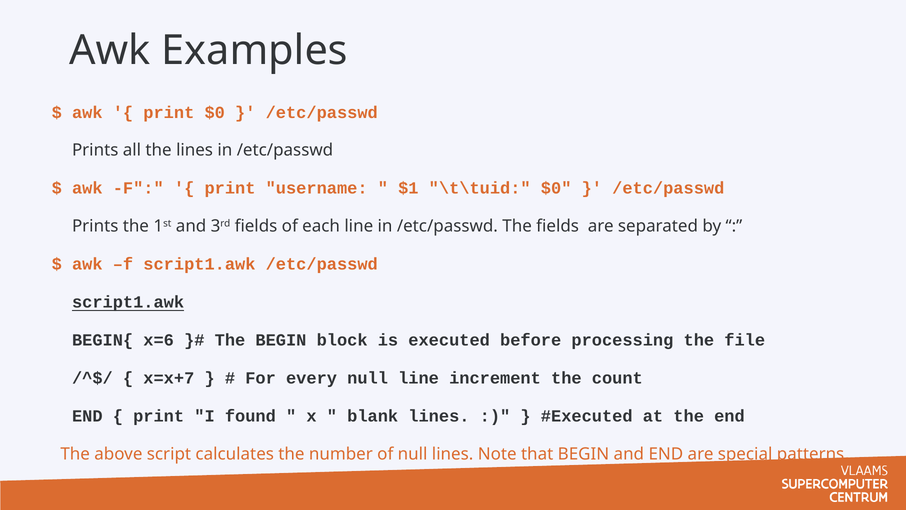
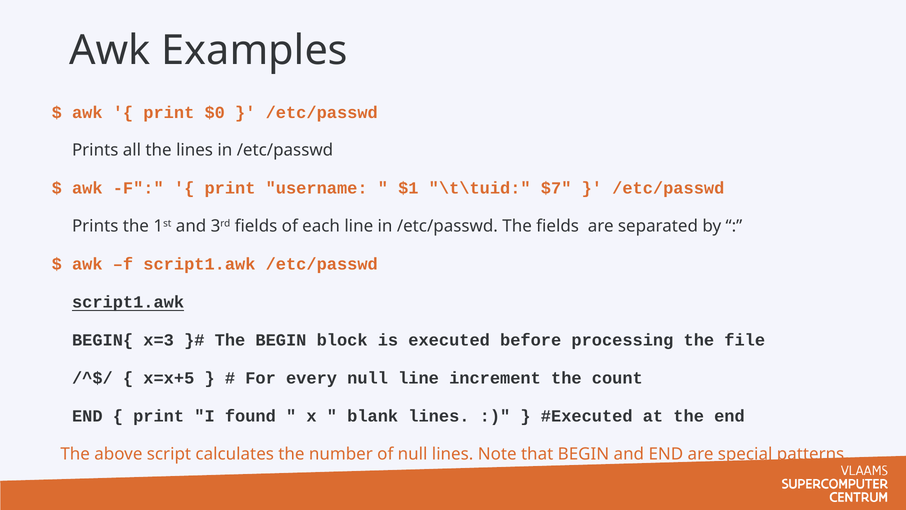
\t\tuid $0: $0 -> $7
x=6: x=6 -> x=3
x=x+7: x=x+7 -> x=x+5
